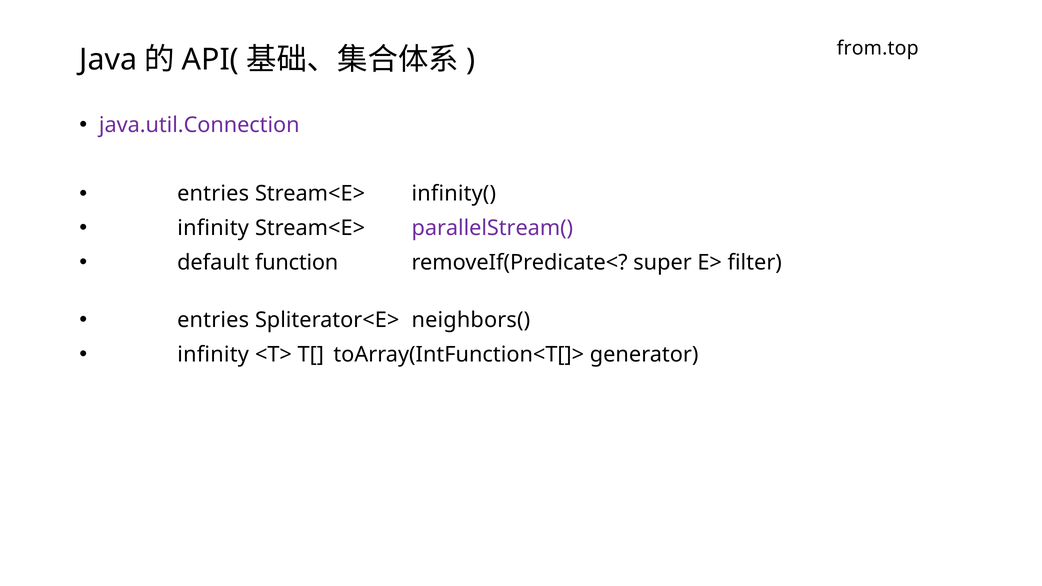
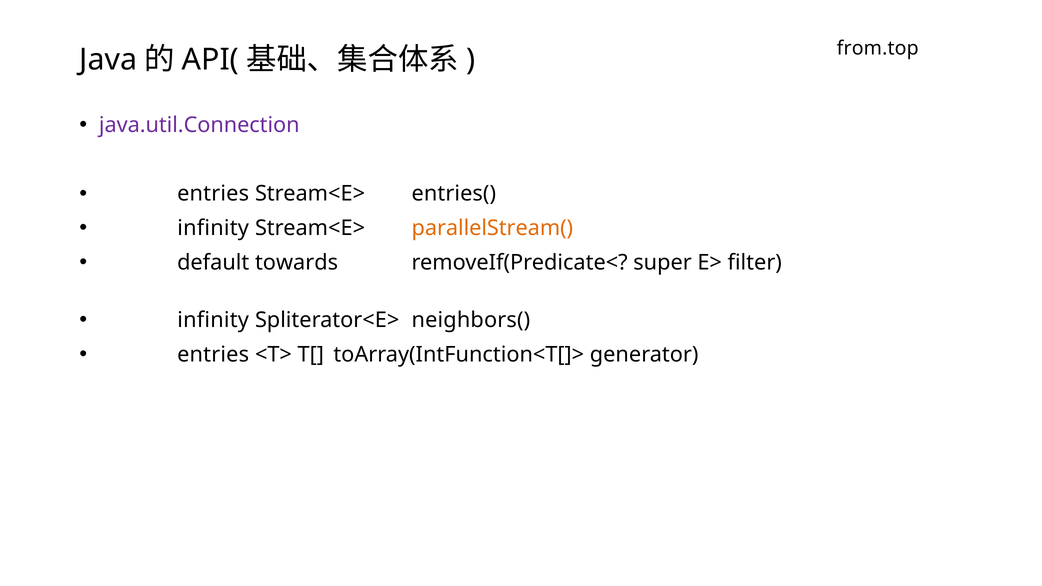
infinity(: infinity( -> entries(
parallelStream( colour: purple -> orange
function: function -> towards
entries at (213, 320): entries -> infinity
infinity at (213, 355): infinity -> entries
